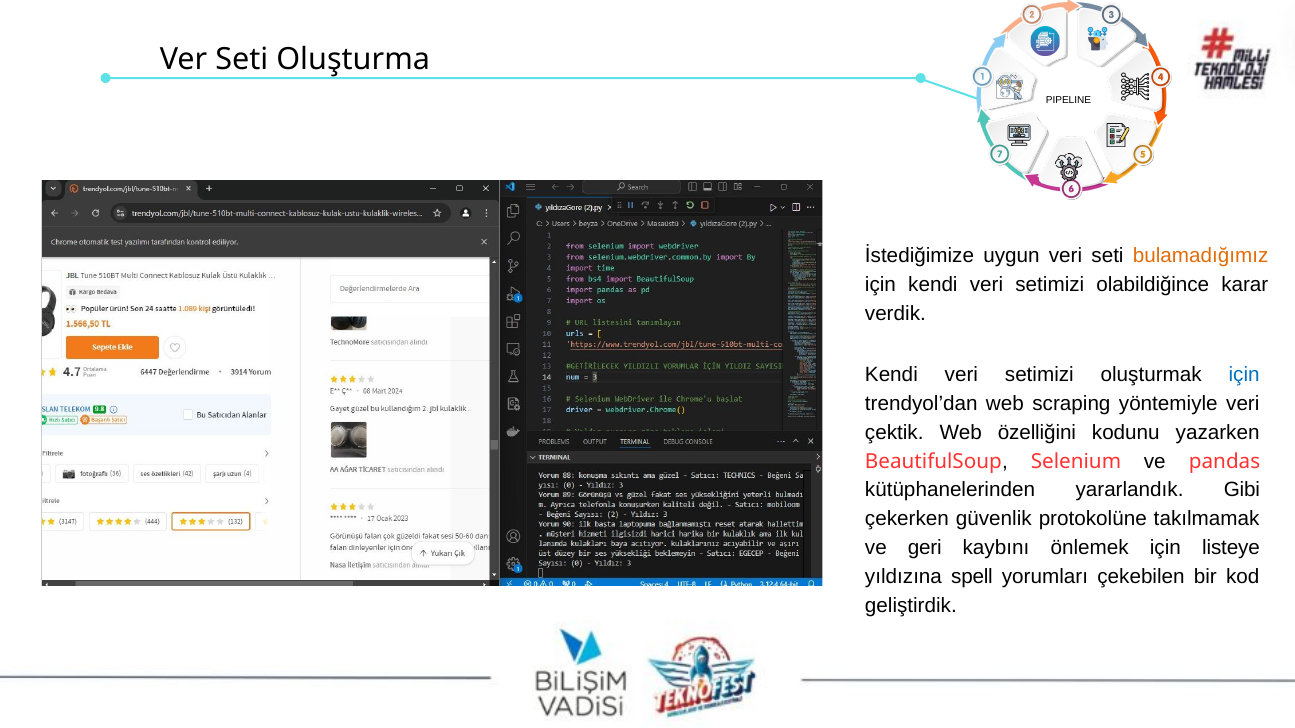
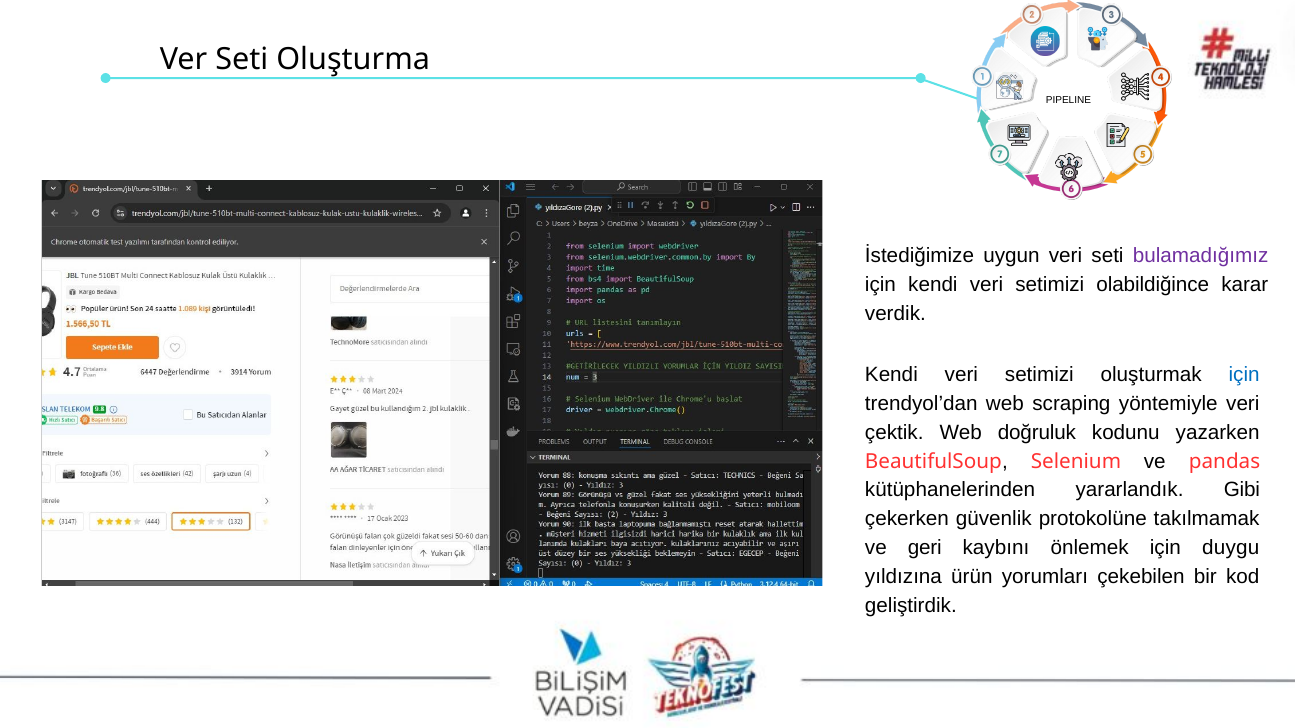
bulamadığımız colour: orange -> purple
özelliğini: özelliğini -> doğruluk
listeye: listeye -> duygu
spell: spell -> ürün
